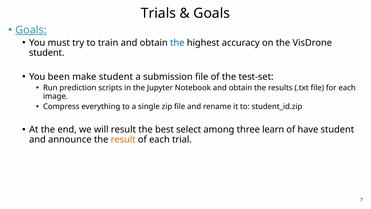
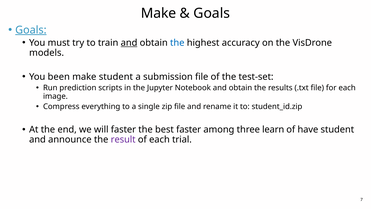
Trials at (158, 13): Trials -> Make
and at (129, 43) underline: none -> present
student at (47, 53): student -> models
will result: result -> faster
best select: select -> faster
result at (123, 139) colour: orange -> purple
